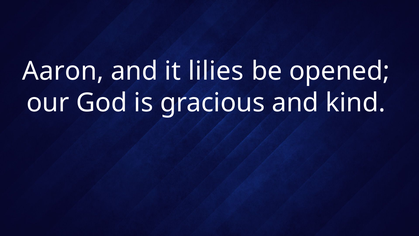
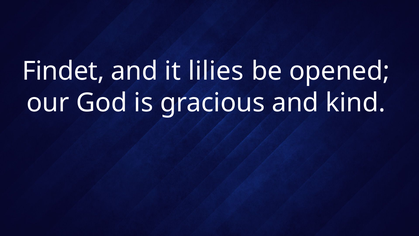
Aaron: Aaron -> Findet
